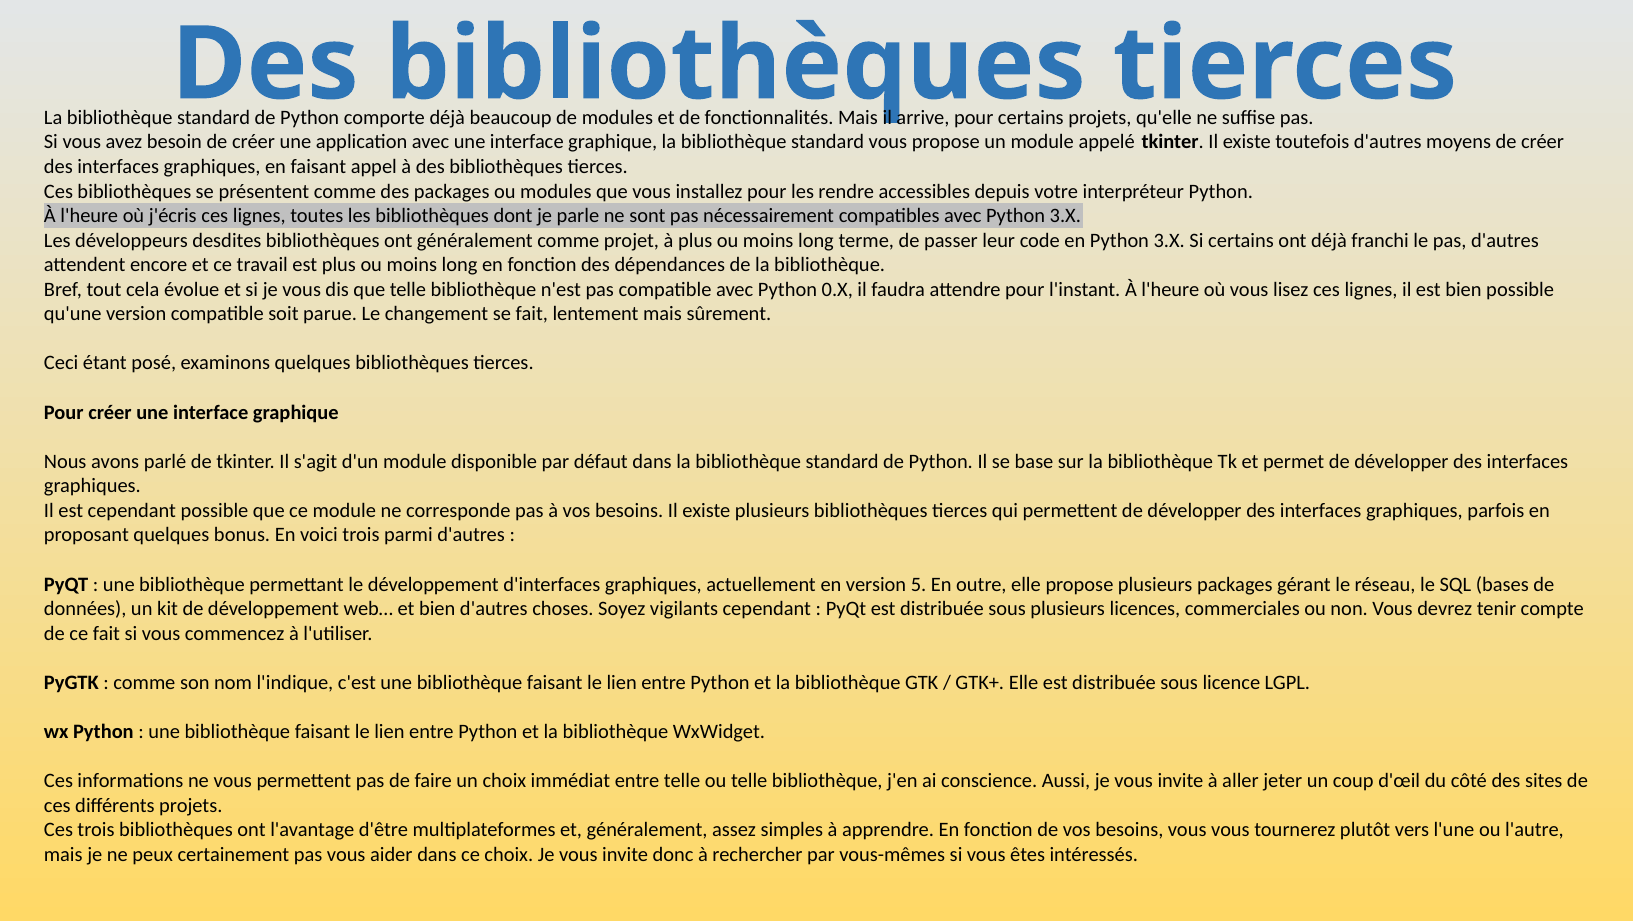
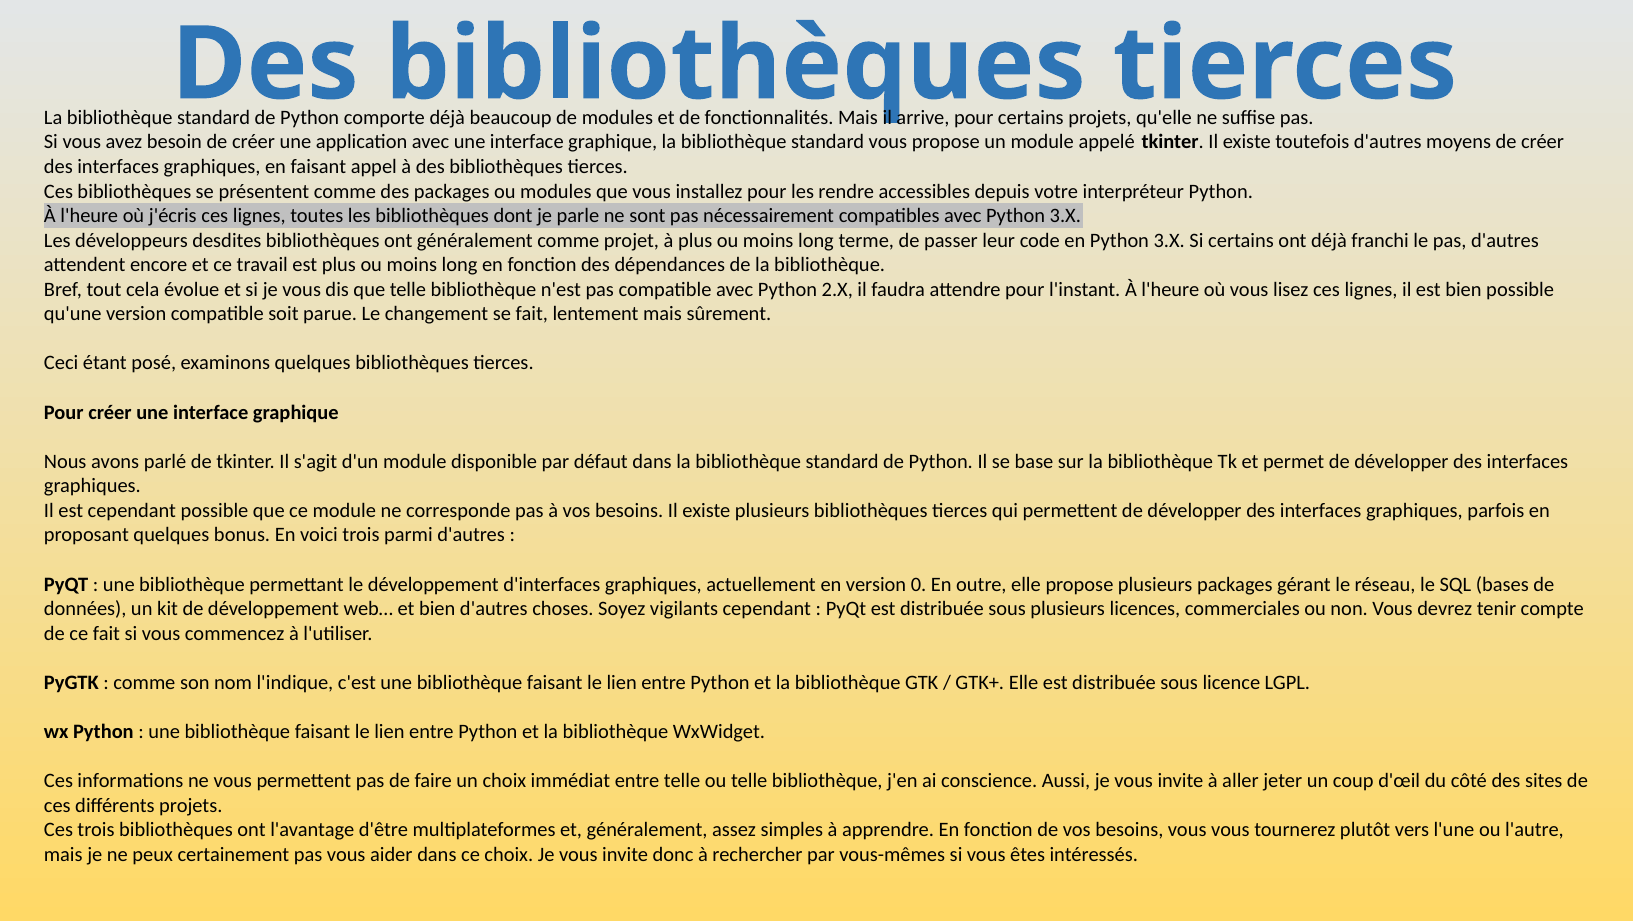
0.X: 0.X -> 2.X
5: 5 -> 0
